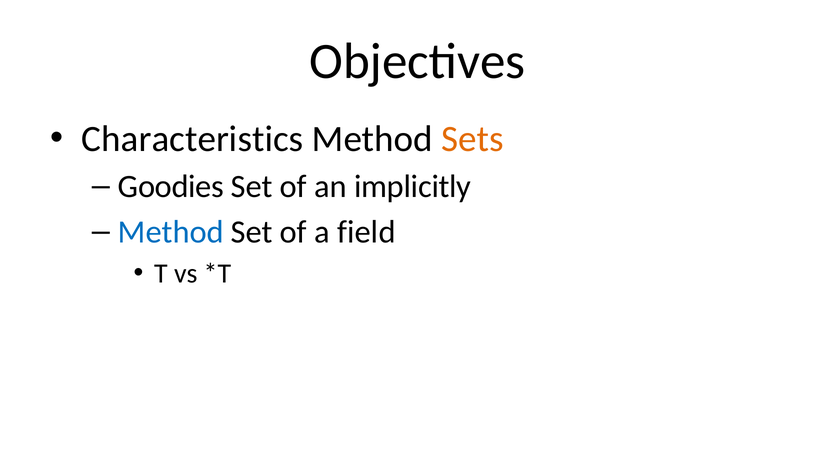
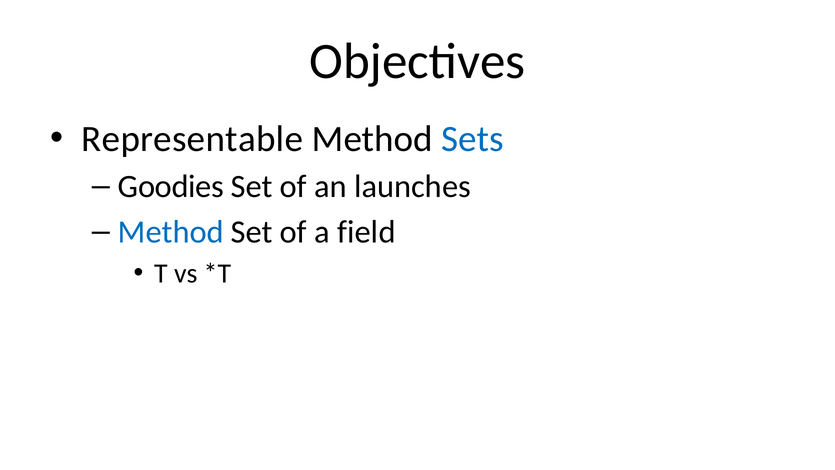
Characteristics: Characteristics -> Representable
Sets colour: orange -> blue
implicitly: implicitly -> launches
